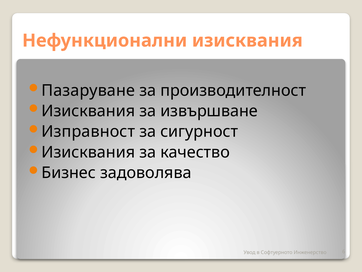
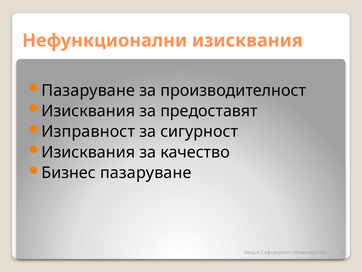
извършване: извършване -> предоставят
Бизнес задоволява: задоволява -> пазаруване
